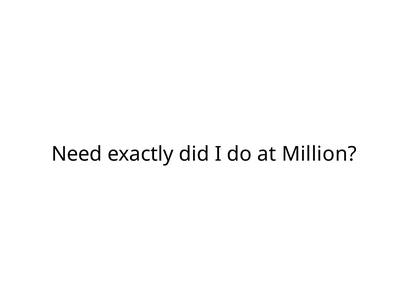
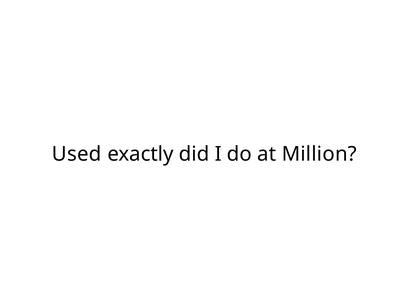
Need: Need -> Used
